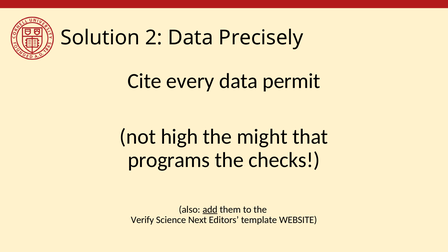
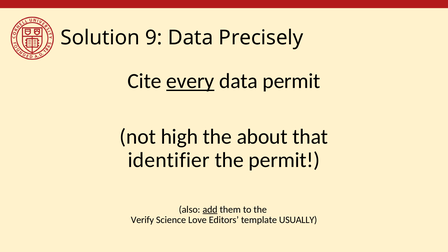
2: 2 -> 9
every underline: none -> present
might: might -> about
programs: programs -> identifier
the checks: checks -> permit
Next: Next -> Love
WEBSITE: WEBSITE -> USUALLY
